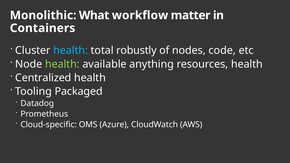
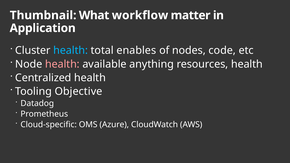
Monolithic: Monolithic -> Thumbnail
Containers: Containers -> Application
robustly: robustly -> enables
health at (62, 64) colour: light green -> pink
Packaged: Packaged -> Objective
